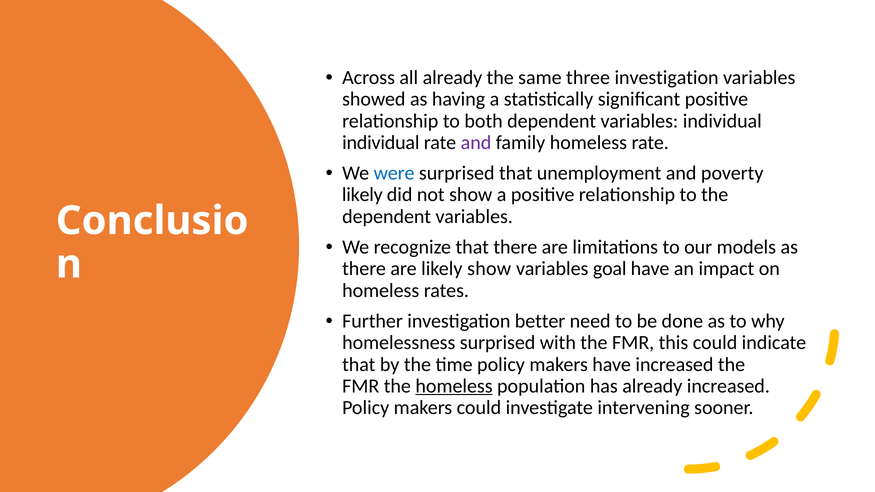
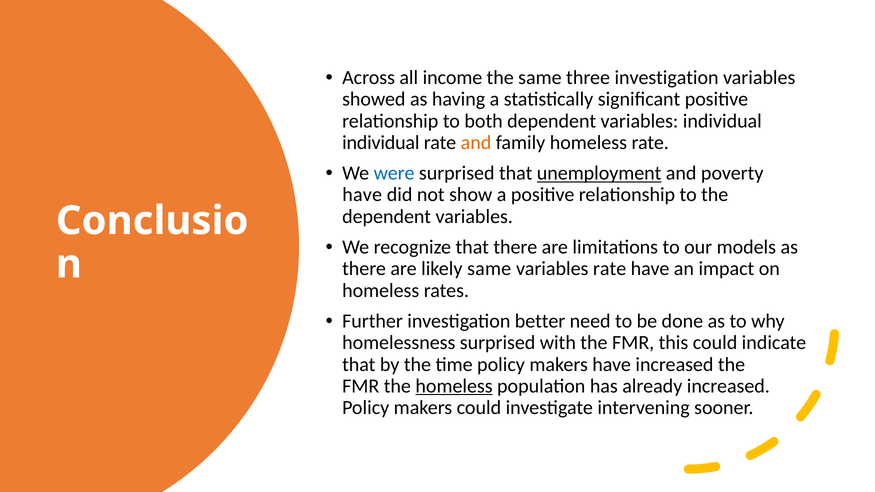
all already: already -> income
and at (476, 143) colour: purple -> orange
unemployment underline: none -> present
likely at (362, 195): likely -> have
likely show: show -> same
variables goal: goal -> rate
